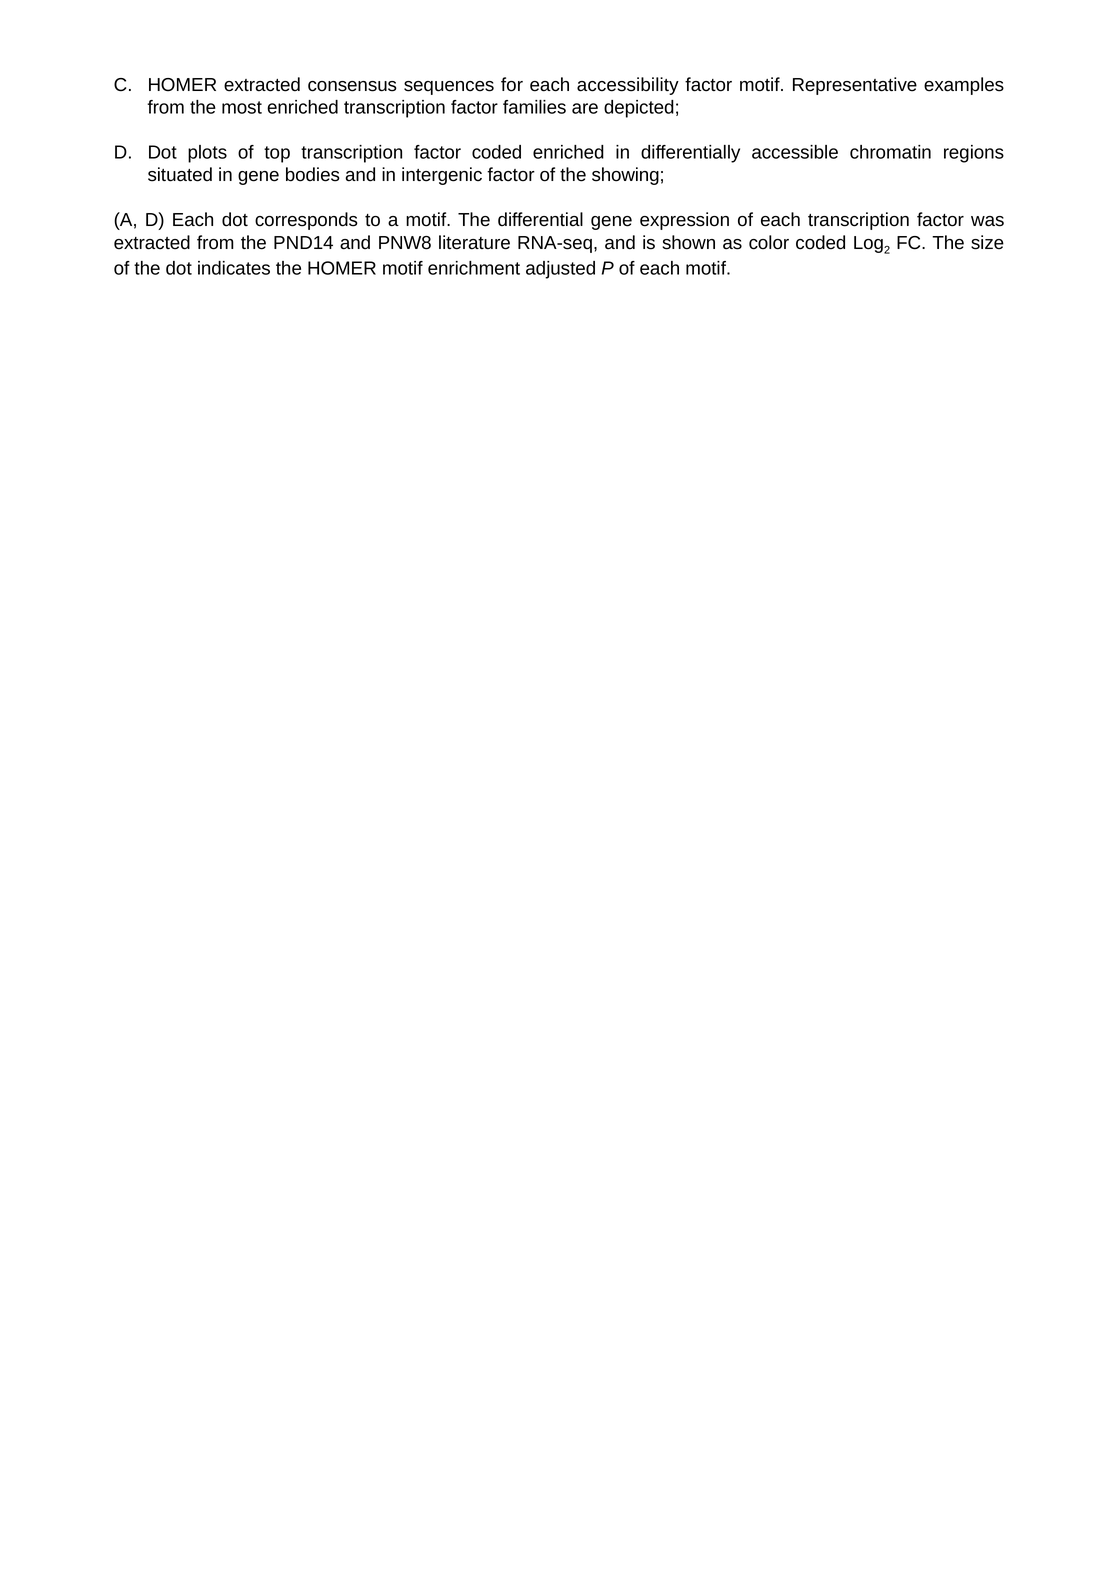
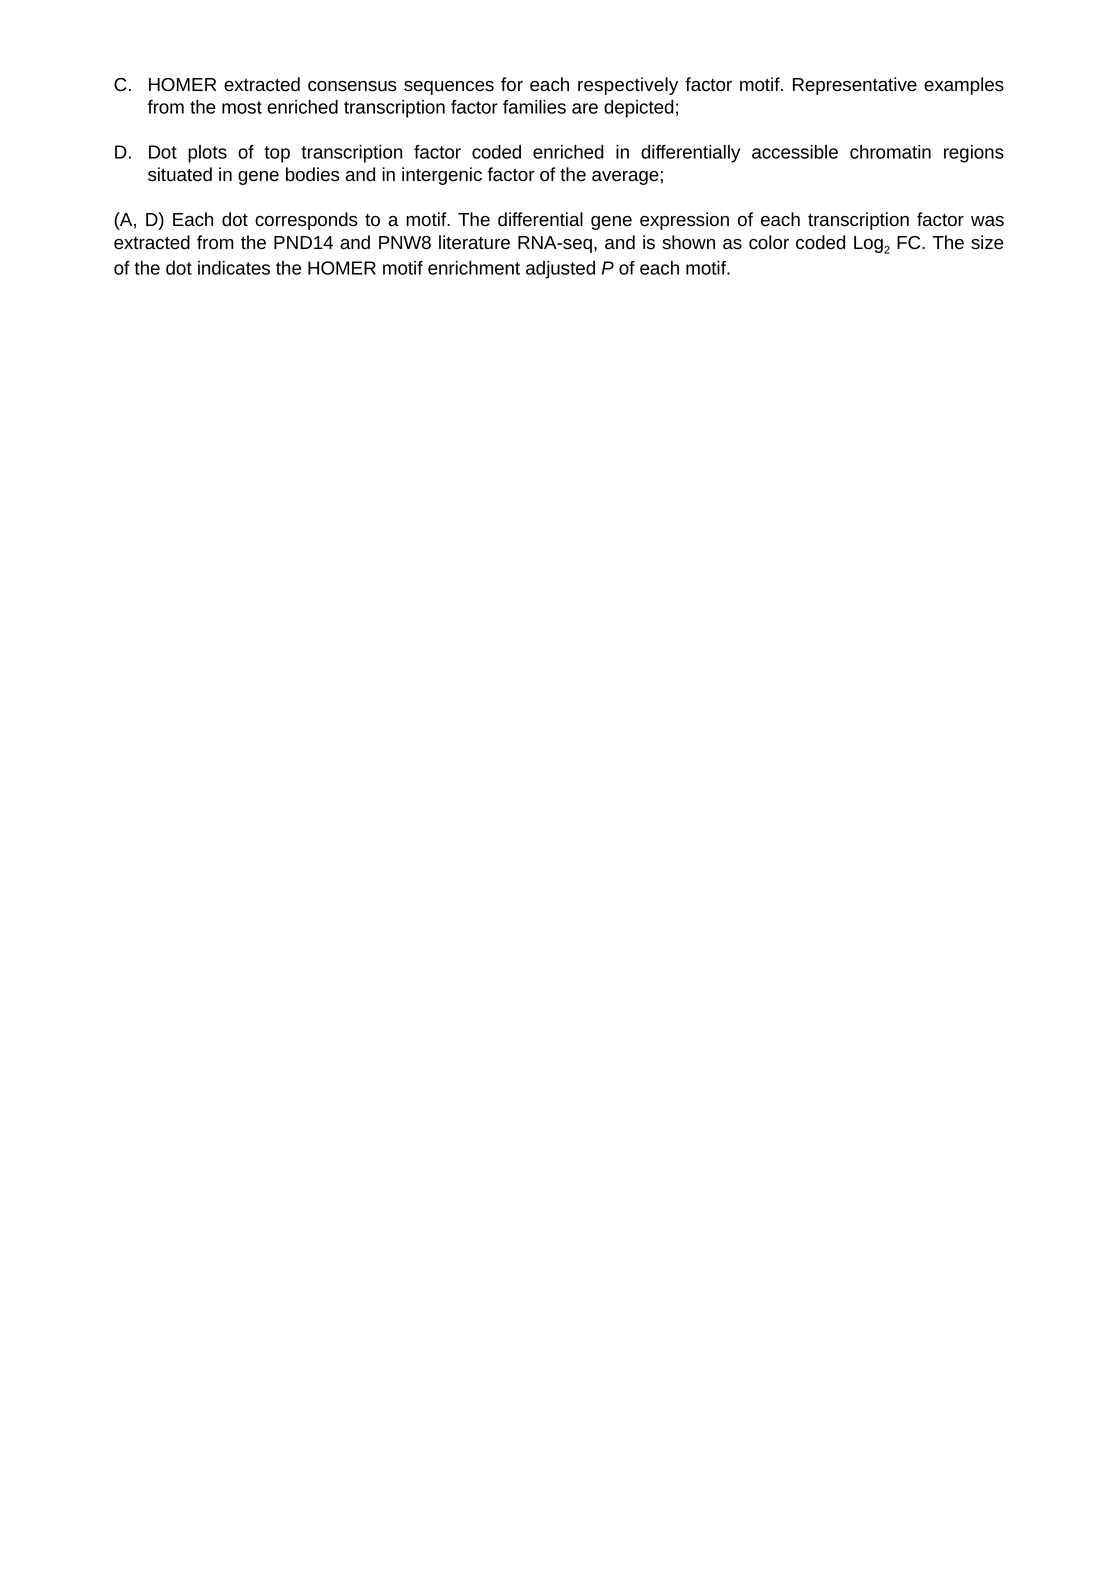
accessibility: accessibility -> respectively
showing: showing -> average
